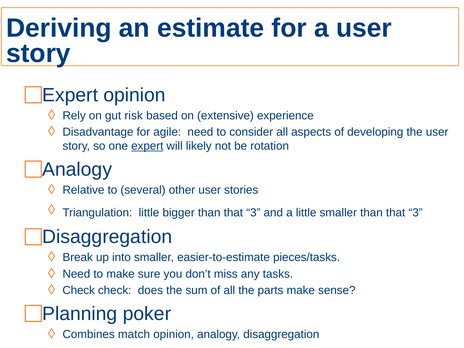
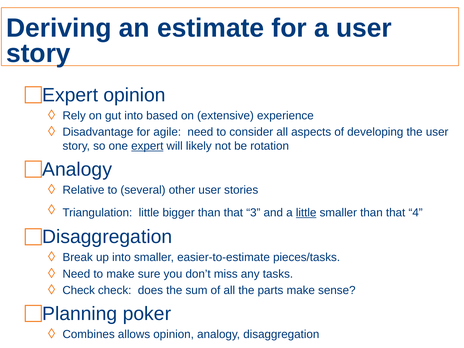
gut risk: risk -> into
little at (306, 213) underline: none -> present
smaller than that 3: 3 -> 4
match: match -> allows
